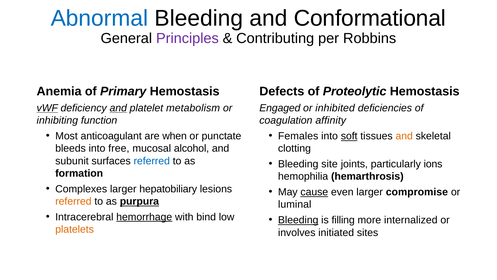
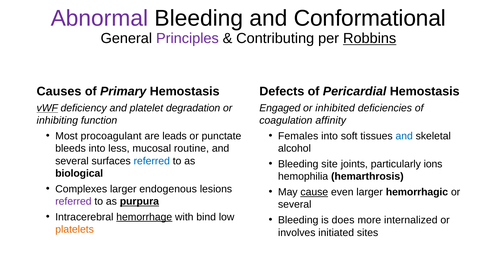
Abnormal colour: blue -> purple
Robbins underline: none -> present
Anemia: Anemia -> Causes
Proteolytic: Proteolytic -> Pericardial
and at (118, 108) underline: present -> none
metabolism: metabolism -> degradation
anticoagulant: anticoagulant -> procoagulant
when: when -> leads
soft underline: present -> none
and at (404, 136) colour: orange -> blue
free: free -> less
alcohol: alcohol -> routine
clotting: clotting -> alcohol
subunit at (72, 161): subunit -> several
formation: formation -> biological
hepatobiliary: hepatobiliary -> endogenous
compromise: compromise -> hemorrhagic
referred at (73, 201) colour: orange -> purple
luminal at (295, 204): luminal -> several
Bleeding at (298, 220) underline: present -> none
filling: filling -> does
